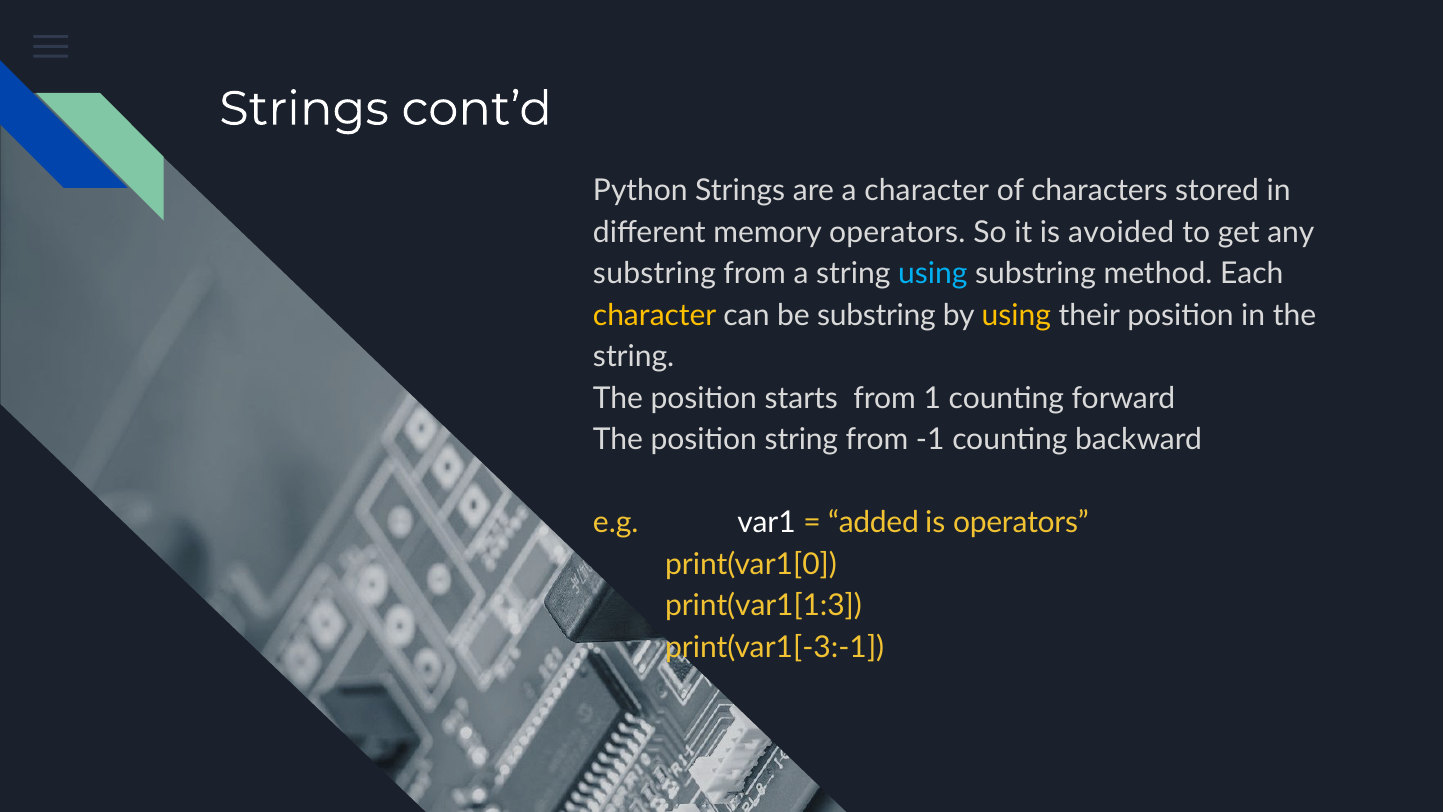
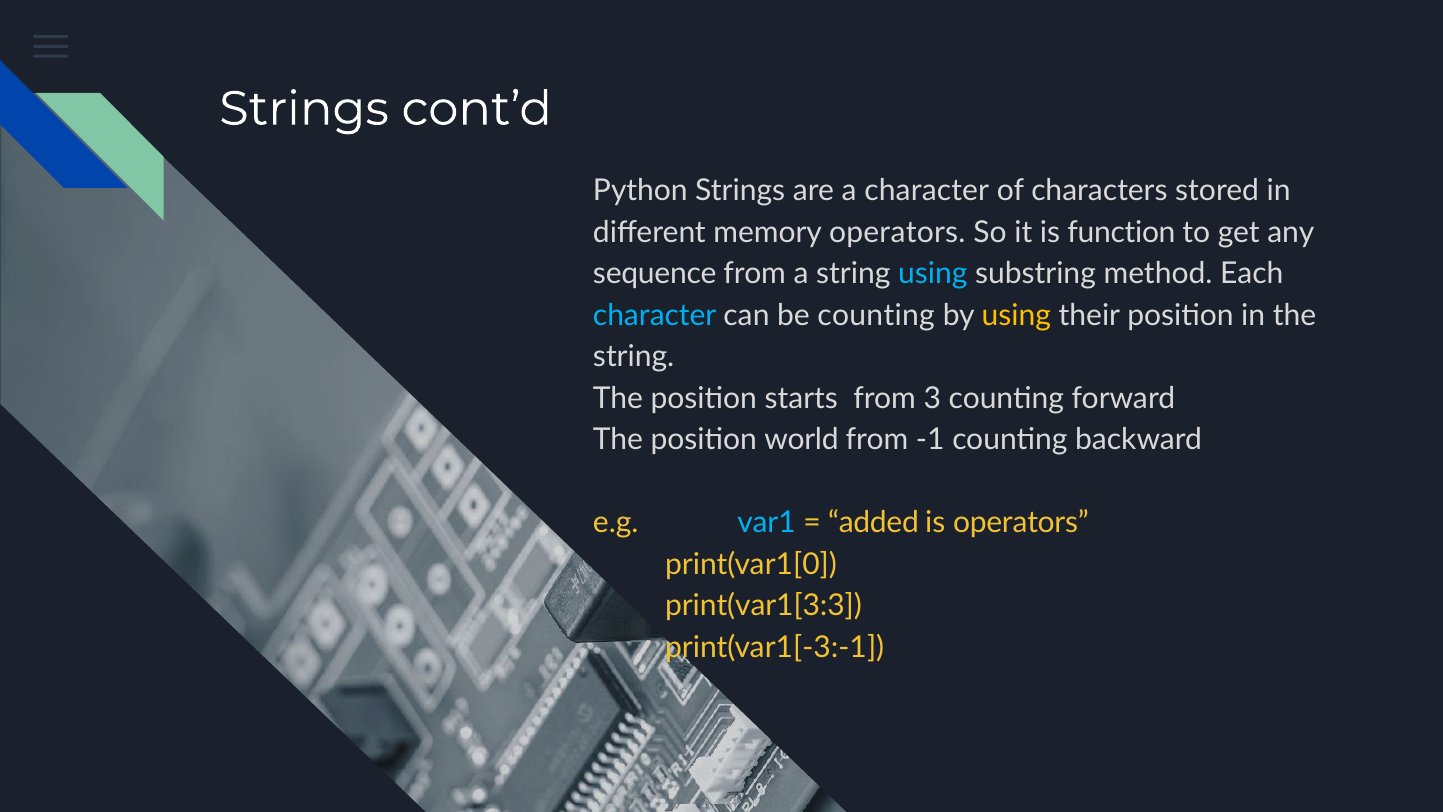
avoided: avoided -> function
substring at (655, 274): substring -> sequence
character at (655, 315) colour: yellow -> light blue
be substring: substring -> counting
1: 1 -> 3
position string: string -> world
var1 colour: white -> light blue
print(var1[1:3: print(var1[1:3 -> print(var1[3:3
